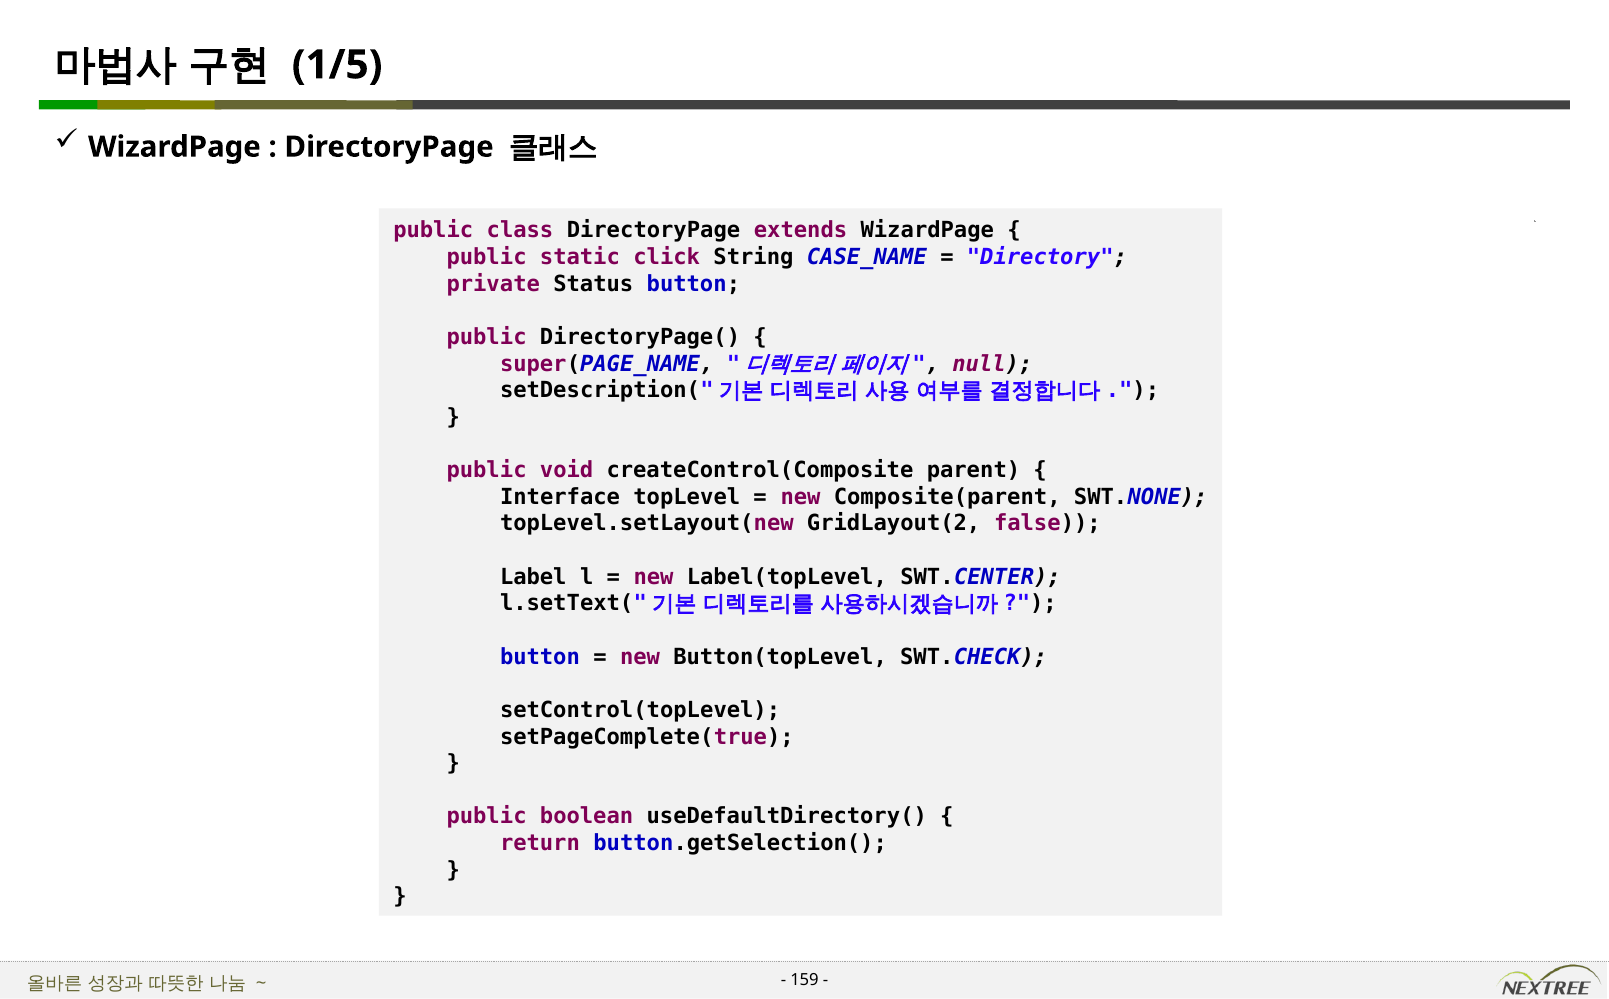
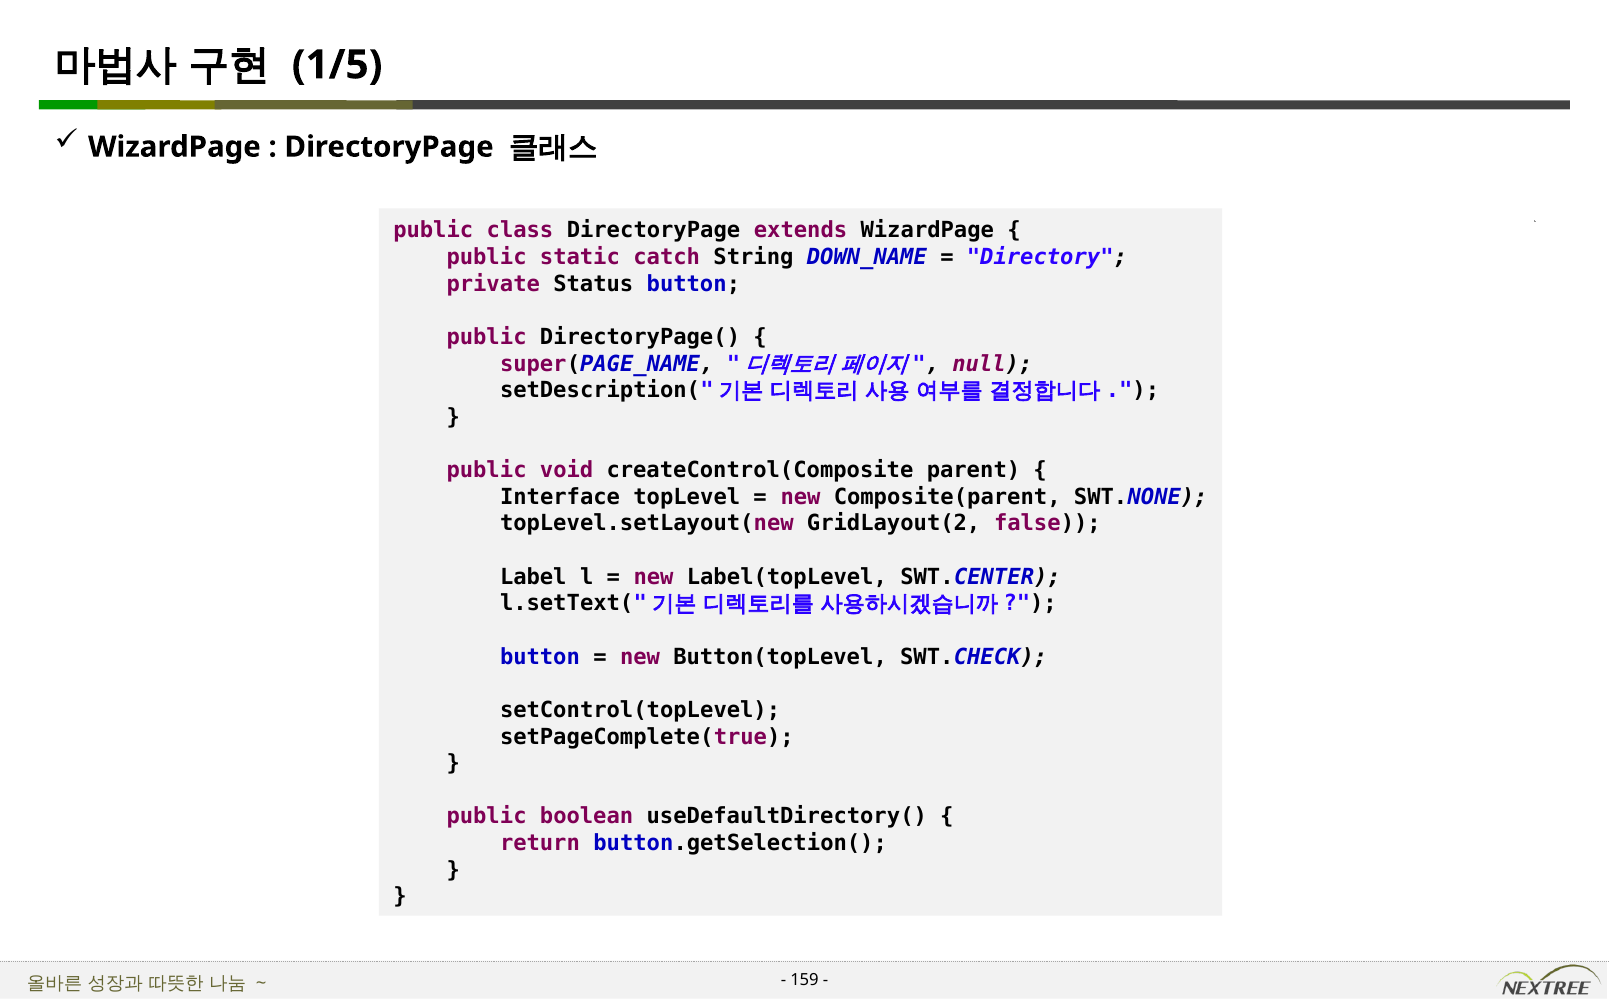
click: click -> catch
CASE_NAME: CASE_NAME -> DOWN_NAME
